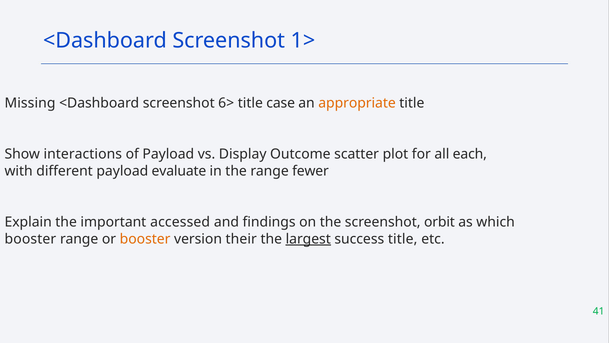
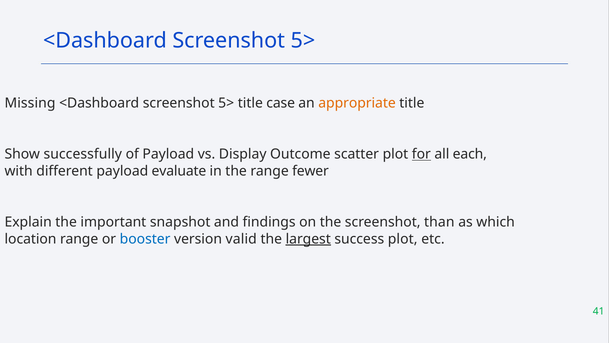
1> at (303, 41): 1> -> 5>
6> at (226, 103): 6> -> 5>
interactions: interactions -> successfully
for underline: none -> present
accessed: accessed -> snapshot
orbit: orbit -> than
booster at (30, 239): booster -> location
booster at (145, 239) colour: orange -> blue
their: their -> valid
success title: title -> plot
